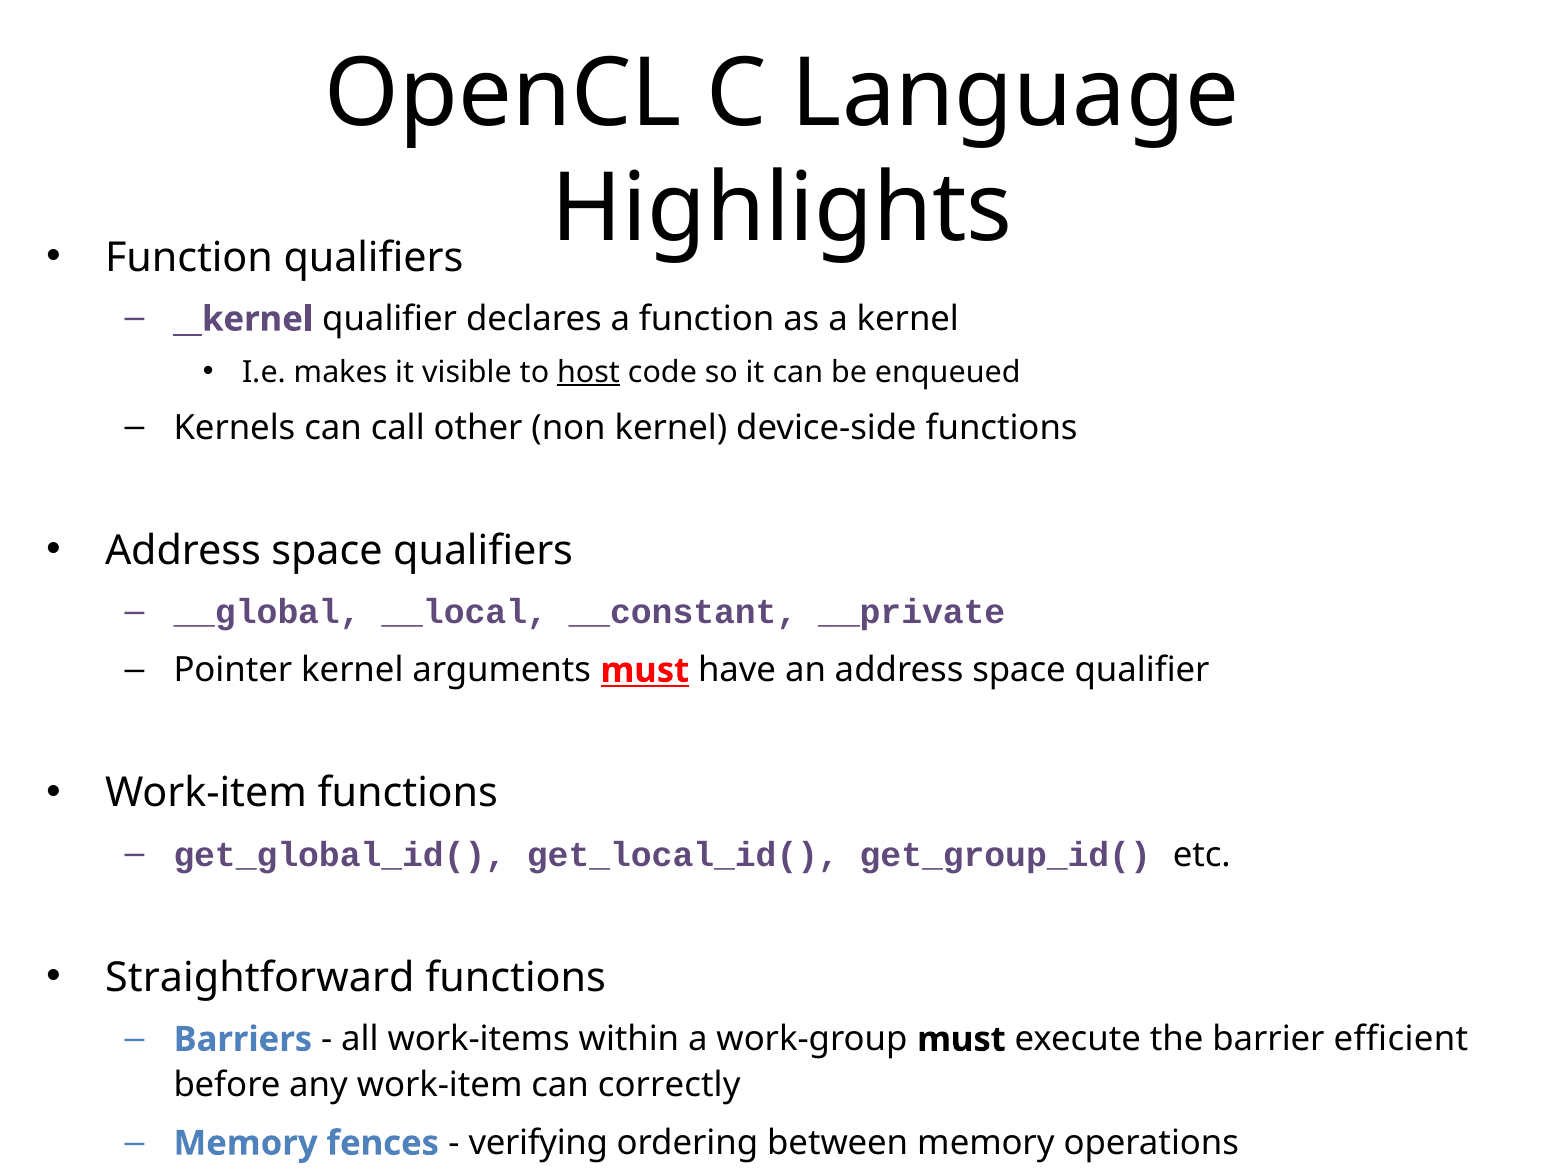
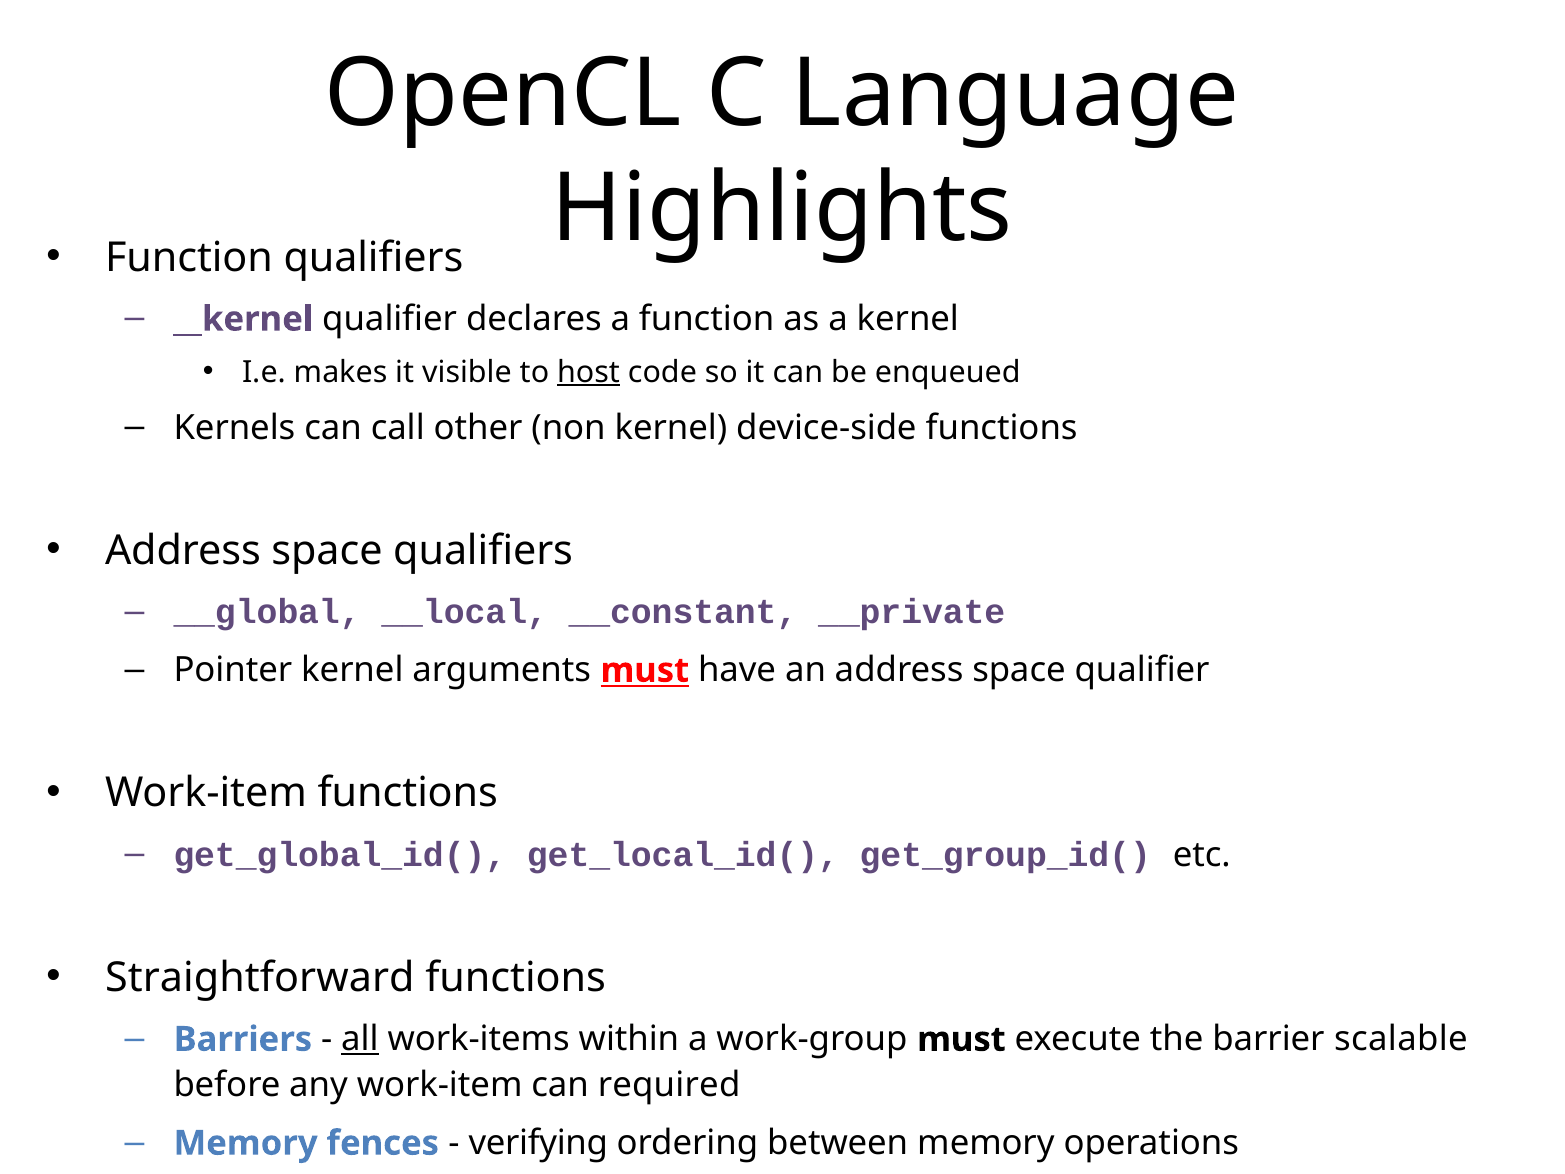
all underline: none -> present
efficient: efficient -> scalable
correctly: correctly -> required
